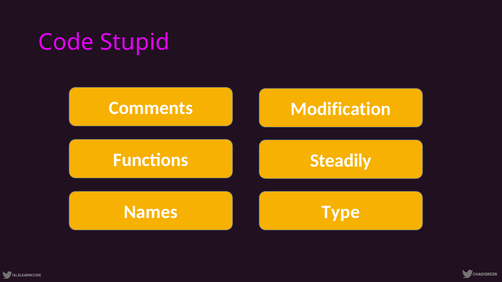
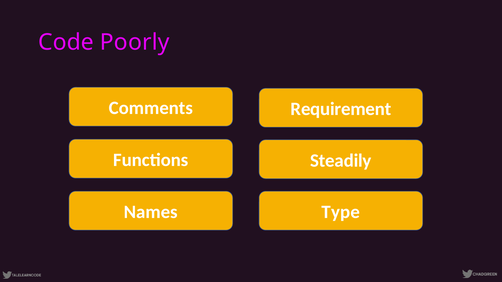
Stupid: Stupid -> Poorly
Modification: Modification -> Requirement
